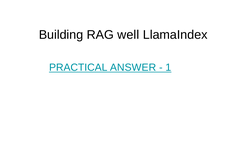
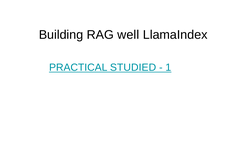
ANSWER: ANSWER -> STUDIED
